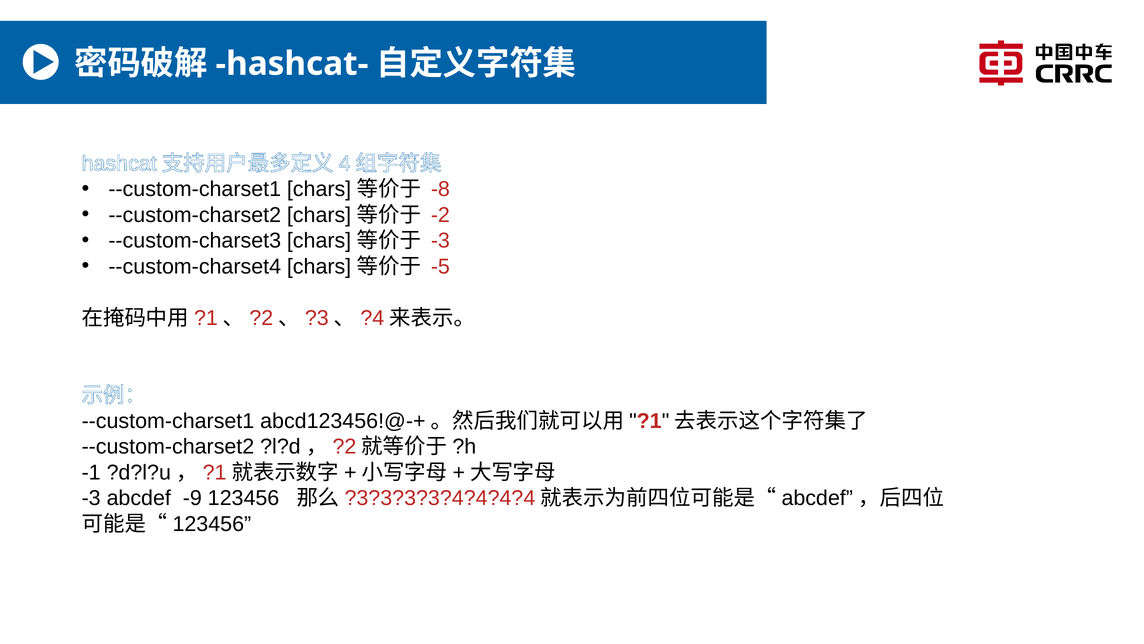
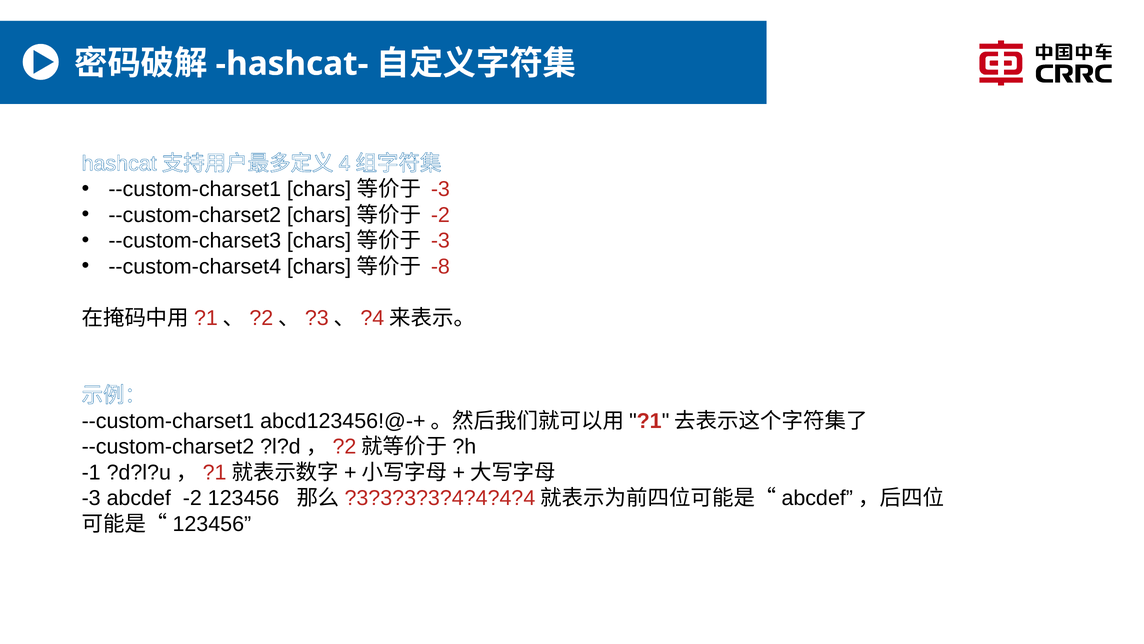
-8 at (440, 189): -8 -> -3
-5: -5 -> -8
abcdef -9: -9 -> -2
